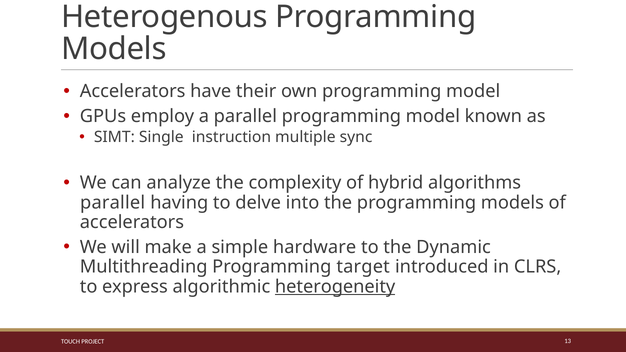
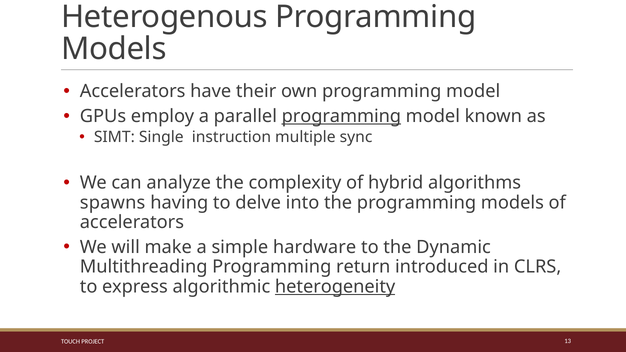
programming at (341, 116) underline: none -> present
parallel at (113, 203): parallel -> spawns
target: target -> return
